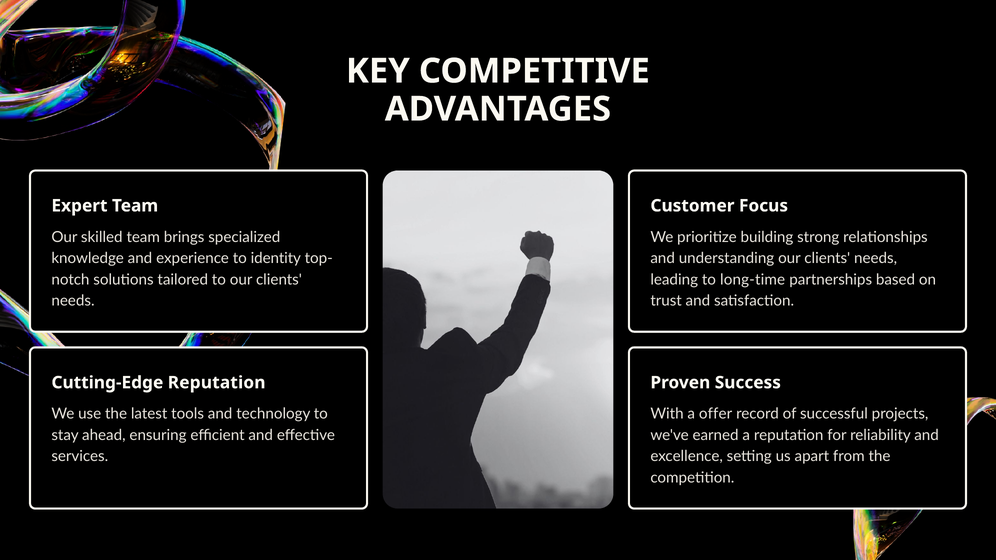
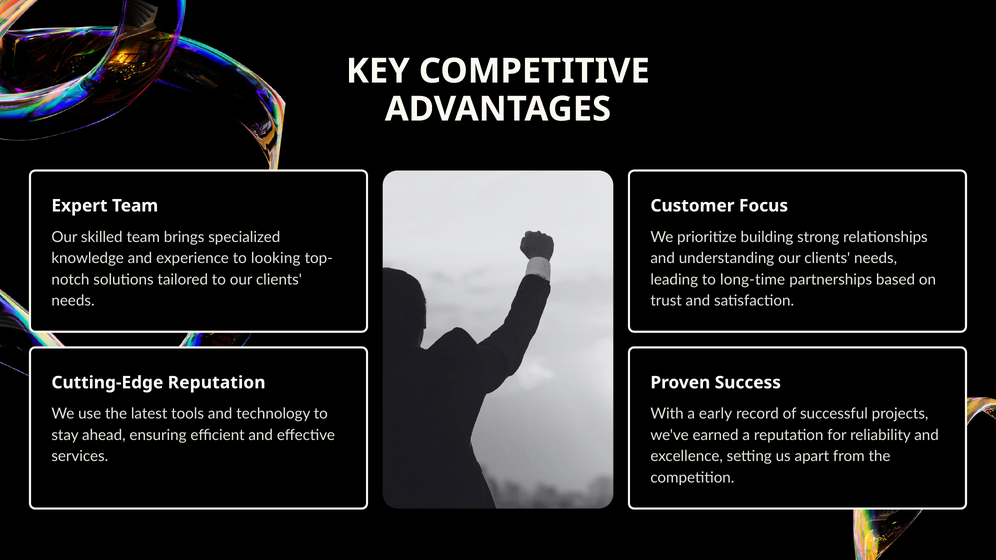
identity: identity -> looking
offer: offer -> early
